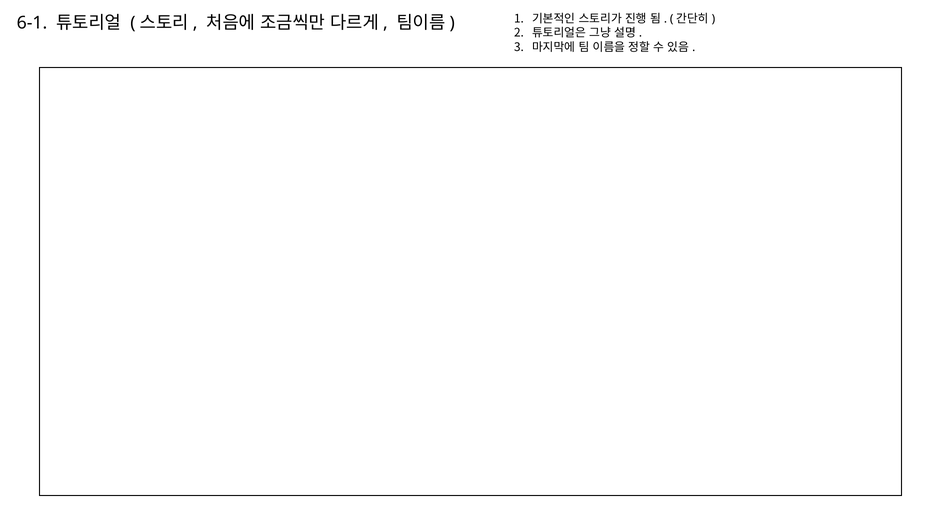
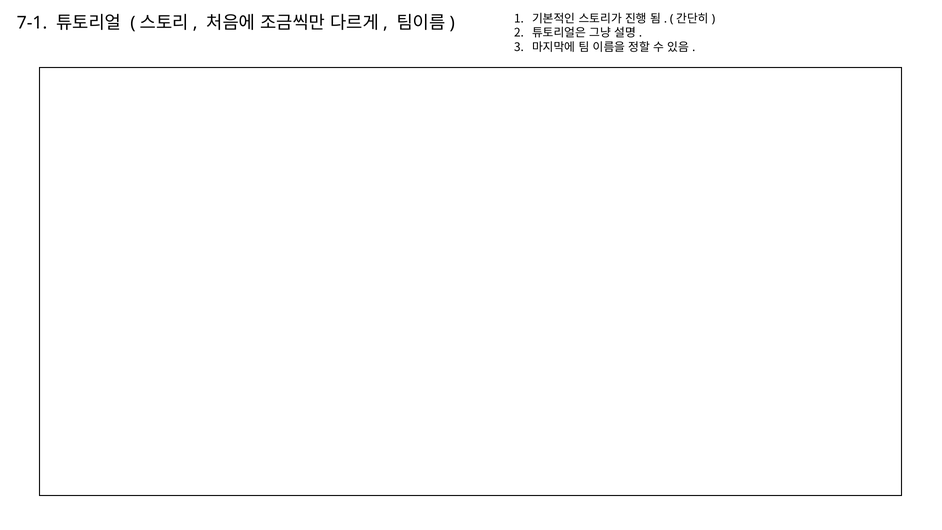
6-1: 6-1 -> 7-1
